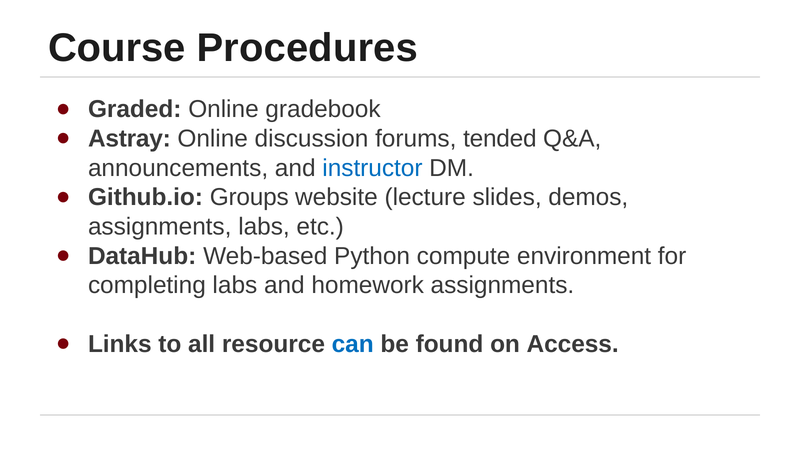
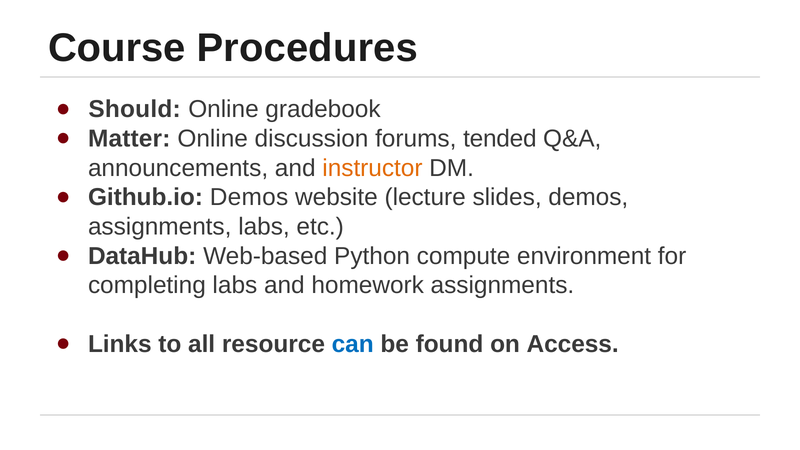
Graded: Graded -> Should
Astray: Astray -> Matter
instructor colour: blue -> orange
Github.io Groups: Groups -> Demos
